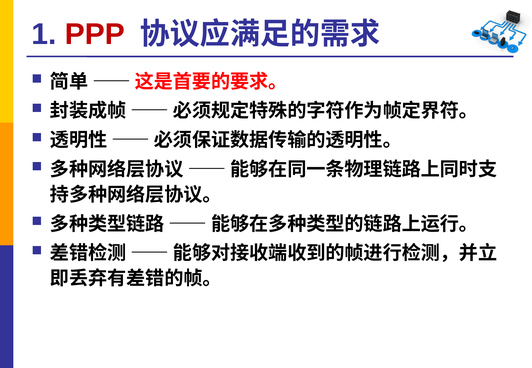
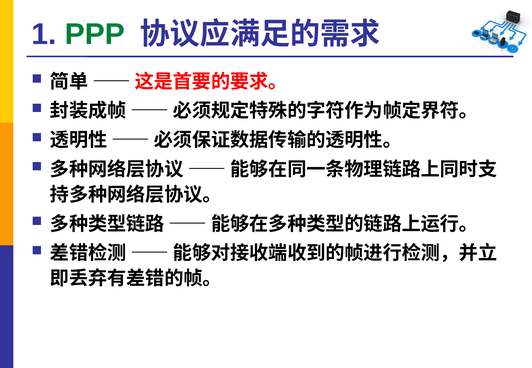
PPP colour: red -> green
